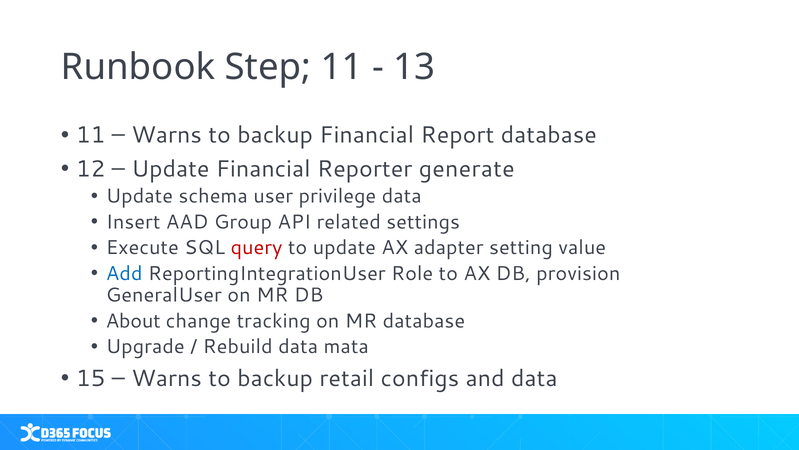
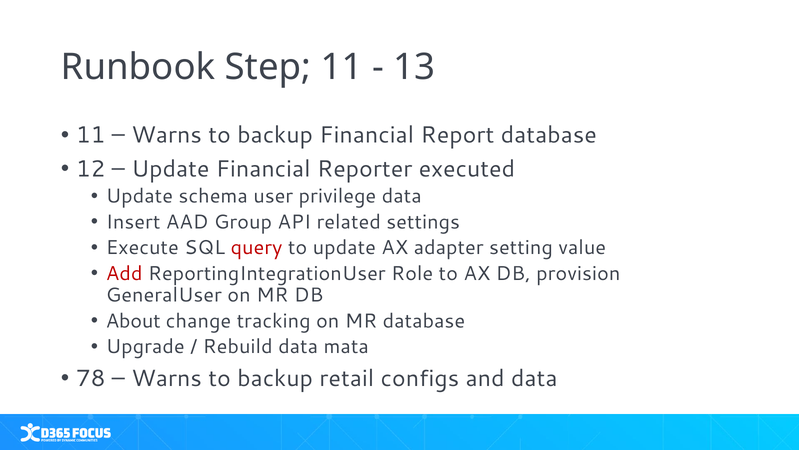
generate: generate -> executed
Add colour: blue -> red
15: 15 -> 78
